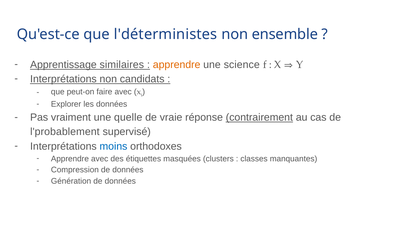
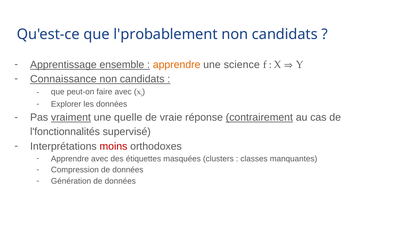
l'déterministes: l'déterministes -> l'probablement
ensemble at (285, 34): ensemble -> candidats
similaires: similaires -> ensemble
Interprétations at (63, 79): Interprétations -> Connaissance
vraiment underline: none -> present
l'probablement: l'probablement -> l'fonctionnalités
moins colour: blue -> red
